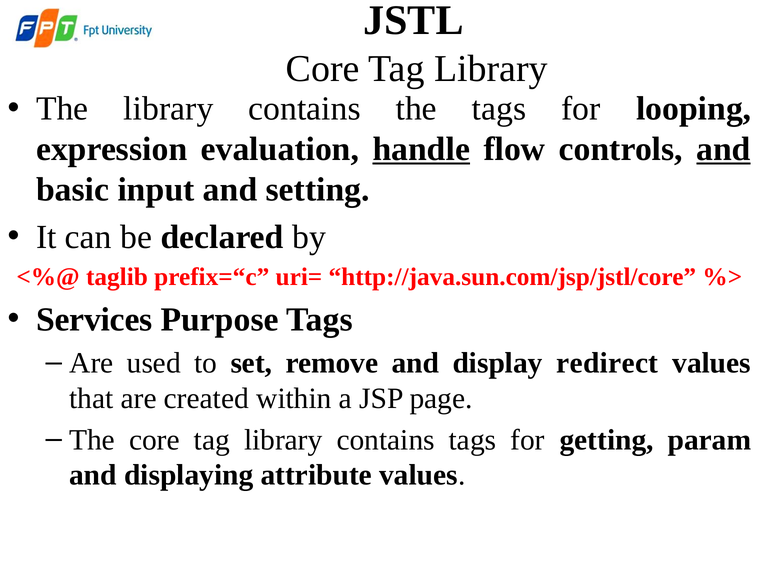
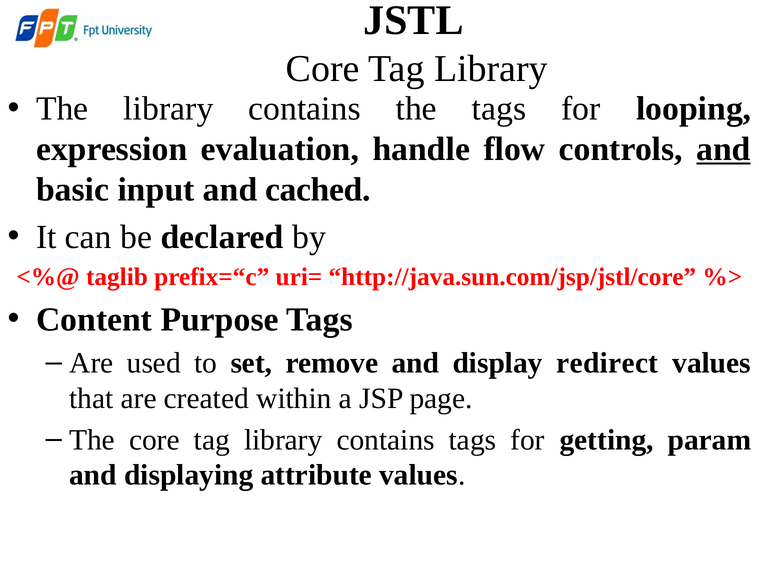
handle underline: present -> none
setting: setting -> cached
Services: Services -> Content
